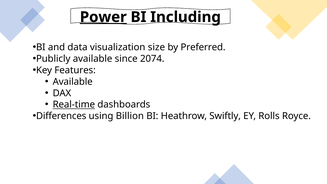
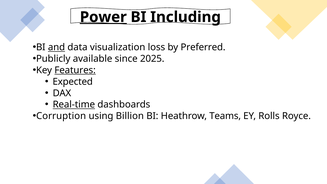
and underline: none -> present
size: size -> loss
2074: 2074 -> 2025
Features underline: none -> present
Available at (73, 82): Available -> Expected
Differences: Differences -> Corruption
Swiftly: Swiftly -> Teams
